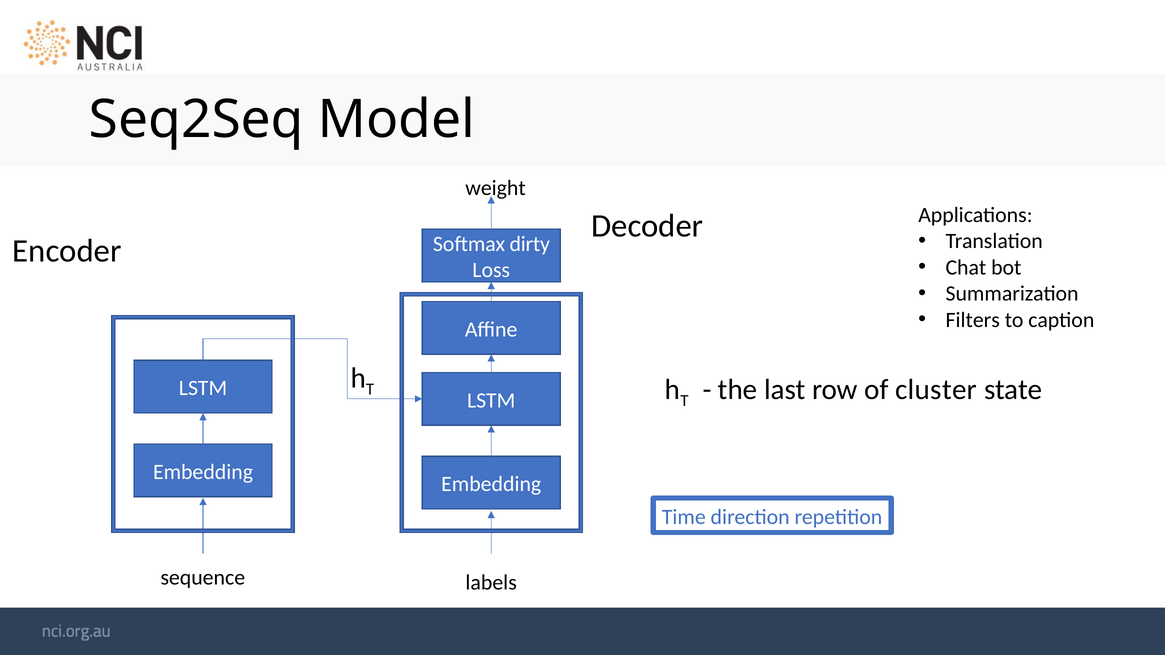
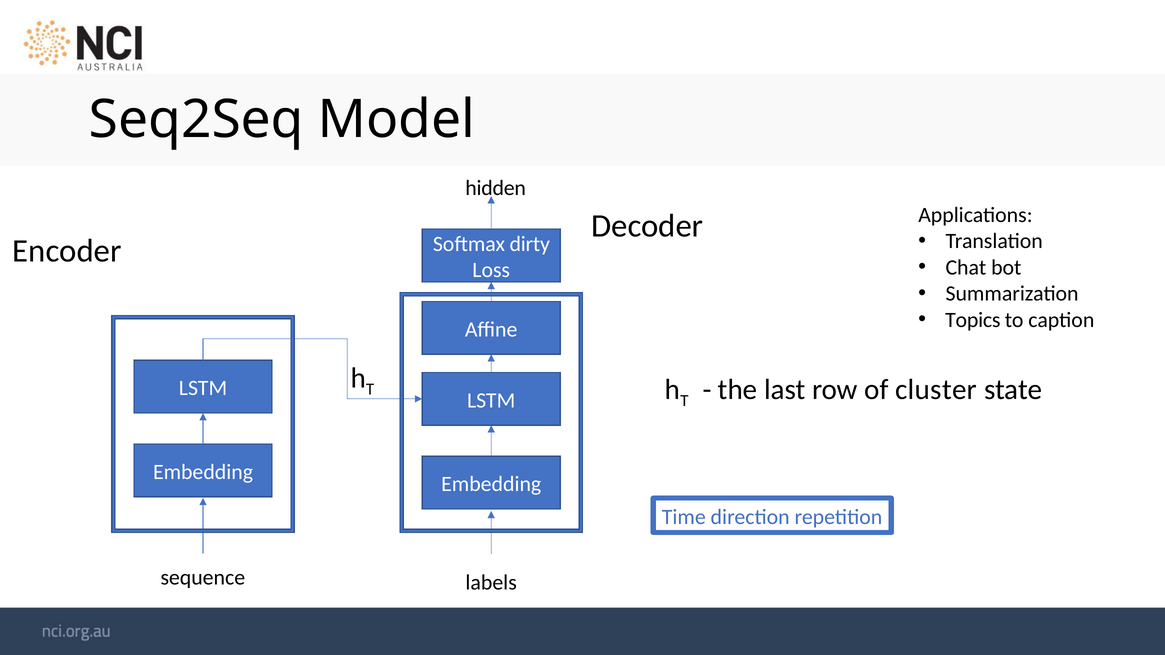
weight: weight -> hidden
Filters: Filters -> Topics
